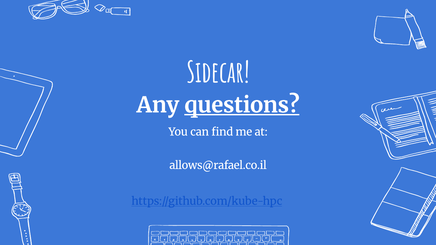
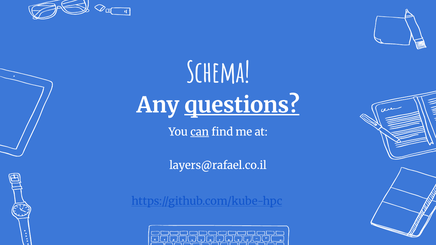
Sidecar: Sidecar -> Schema
can underline: none -> present
allows@rafael.co.il: allows@rafael.co.il -> layers@rafael.co.il
